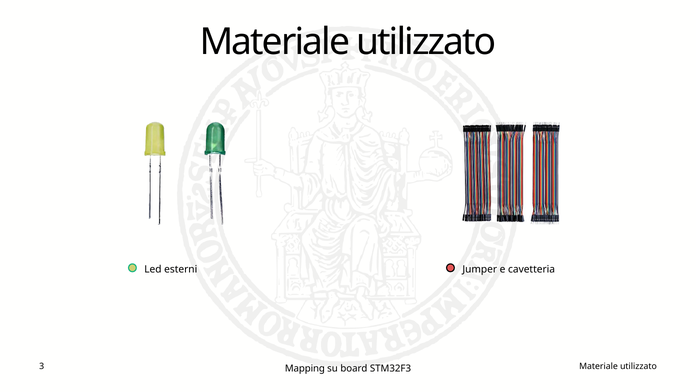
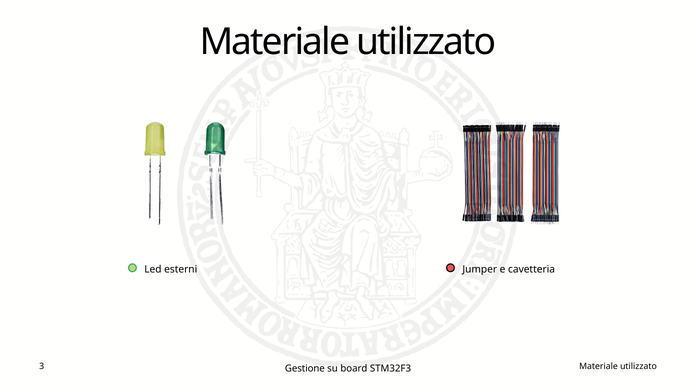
Mapping: Mapping -> Gestione
